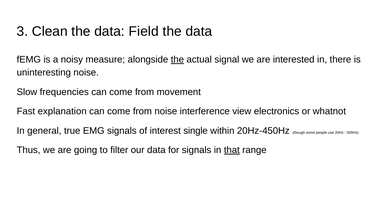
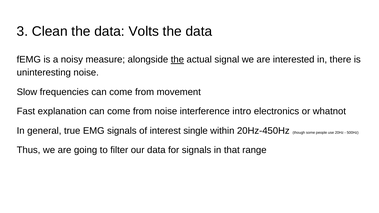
Field: Field -> Volts
view: view -> intro
that underline: present -> none
